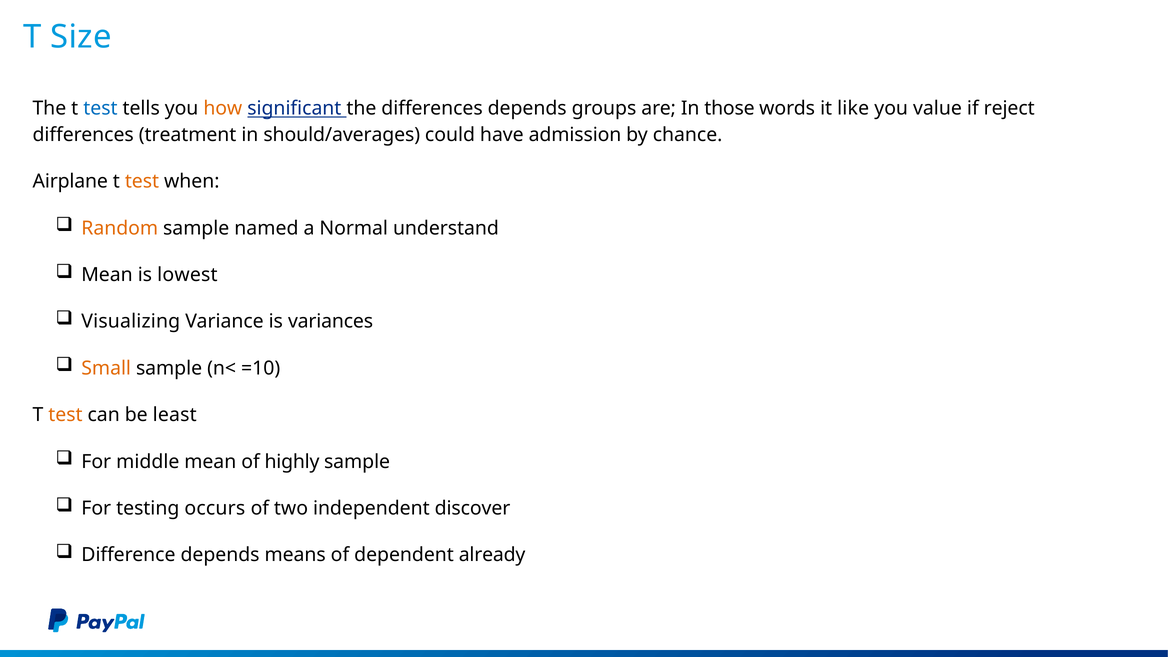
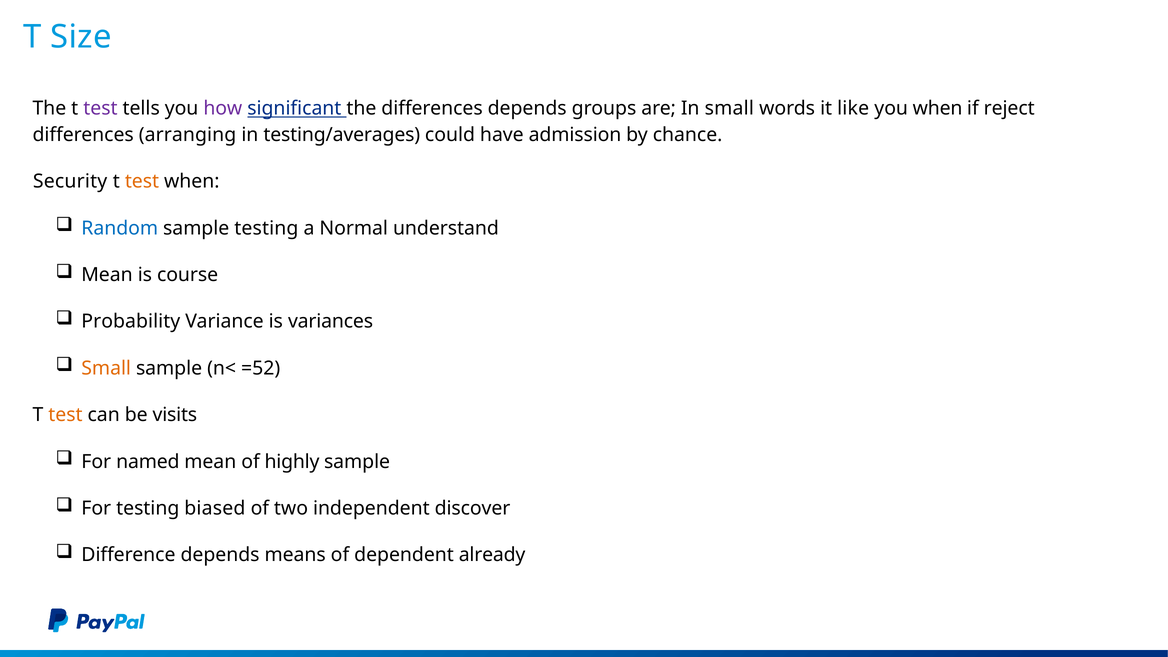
test at (100, 108) colour: blue -> purple
how colour: orange -> purple
In those: those -> small
you value: value -> when
treatment: treatment -> arranging
should/averages: should/averages -> testing/averages
Airplane: Airplane -> Security
Random colour: orange -> blue
sample named: named -> testing
lowest: lowest -> course
Visualizing: Visualizing -> Probability
=10: =10 -> =52
least: least -> visits
middle: middle -> named
occurs: occurs -> biased
